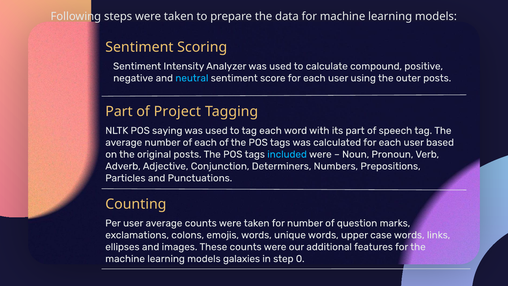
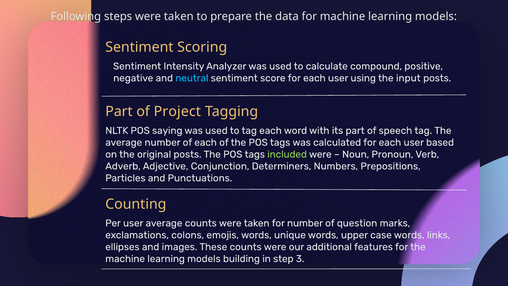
outer: outer -> input
included colour: light blue -> light green
galaxies: galaxies -> building
0: 0 -> 3
